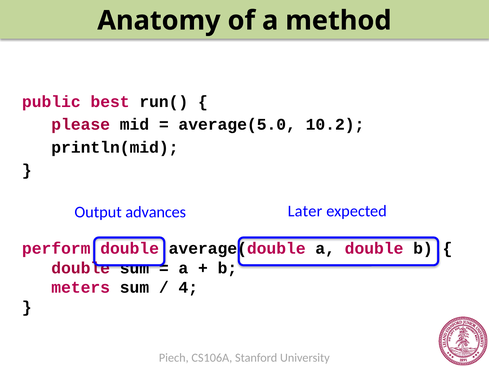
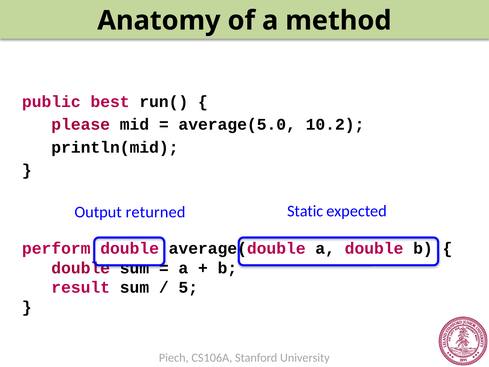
Later: Later -> Static
advances: advances -> returned
meters: meters -> result
4: 4 -> 5
